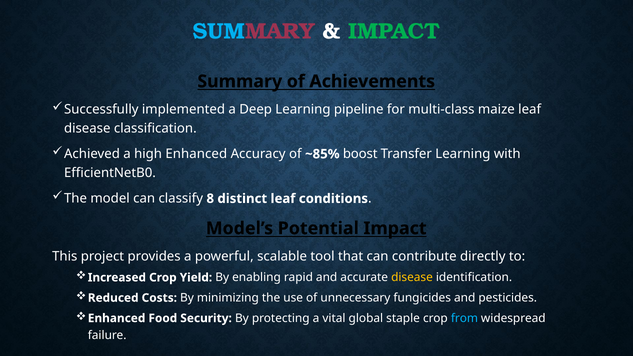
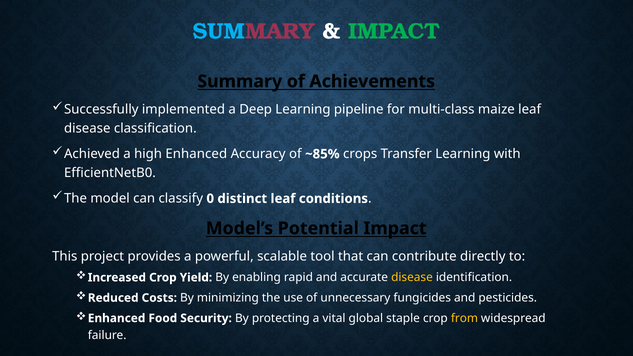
boost: boost -> crops
8: 8 -> 0
from colour: light blue -> yellow
